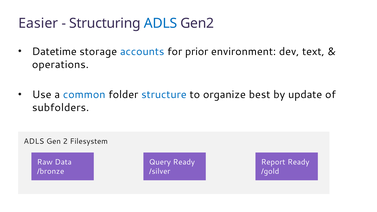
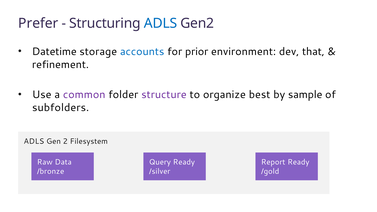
Easier: Easier -> Prefer
text: text -> that
operations: operations -> refinement
common colour: blue -> purple
structure colour: blue -> purple
update: update -> sample
